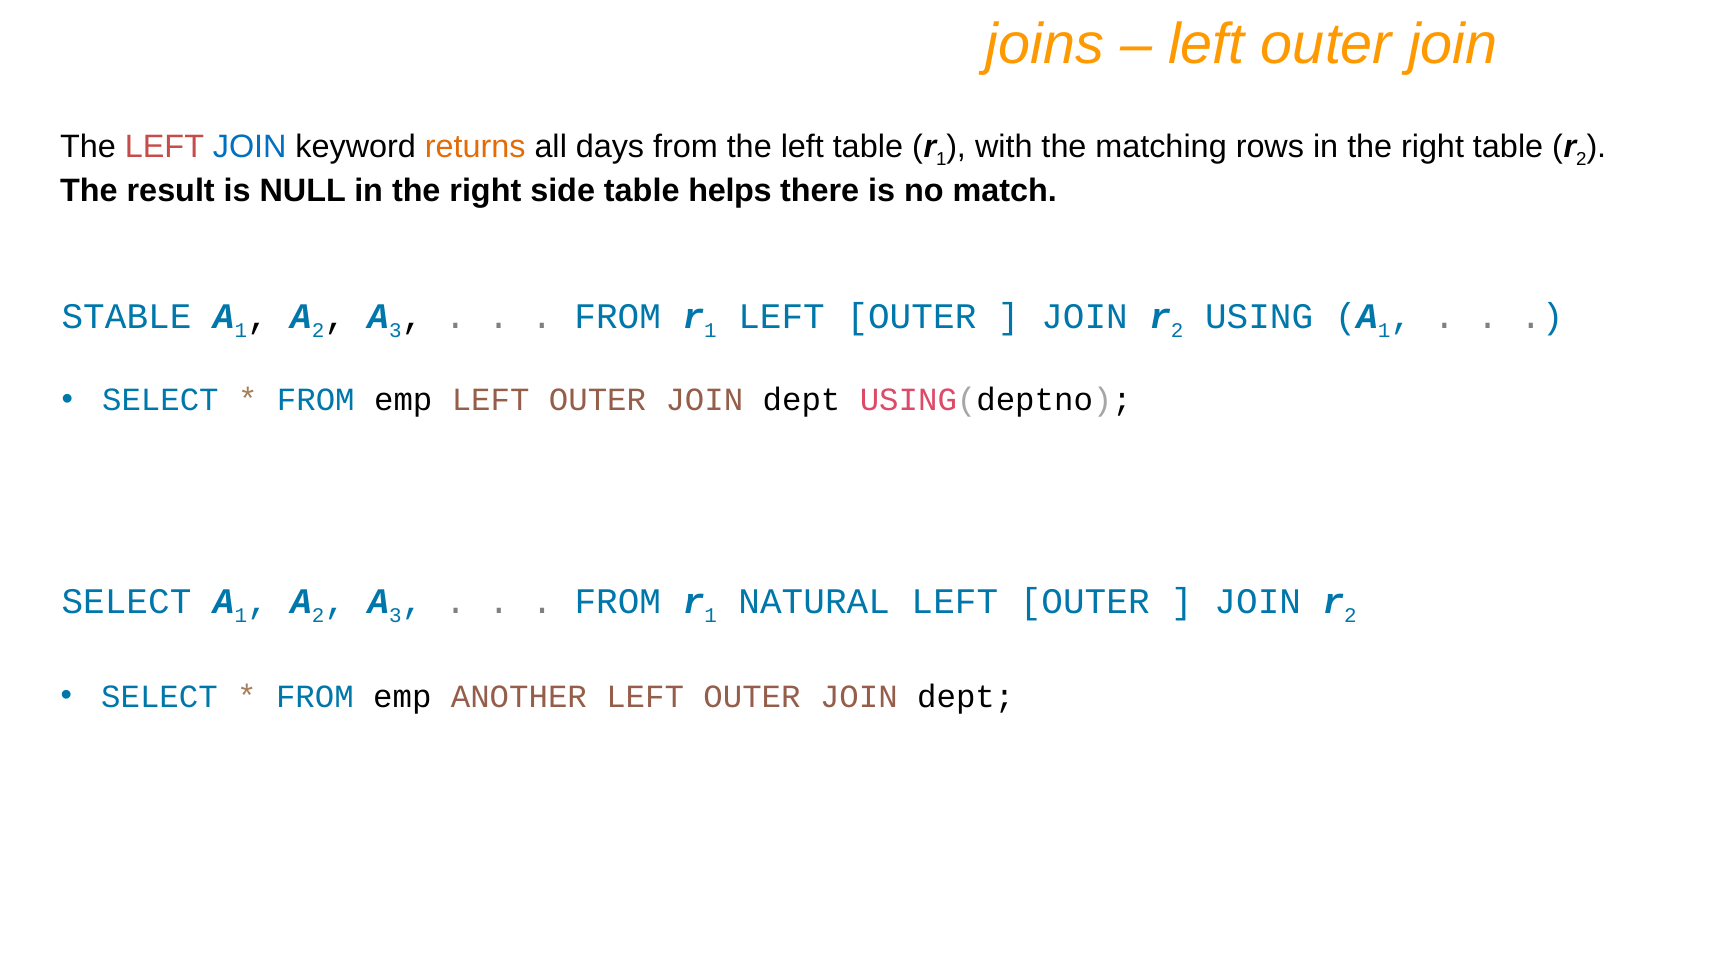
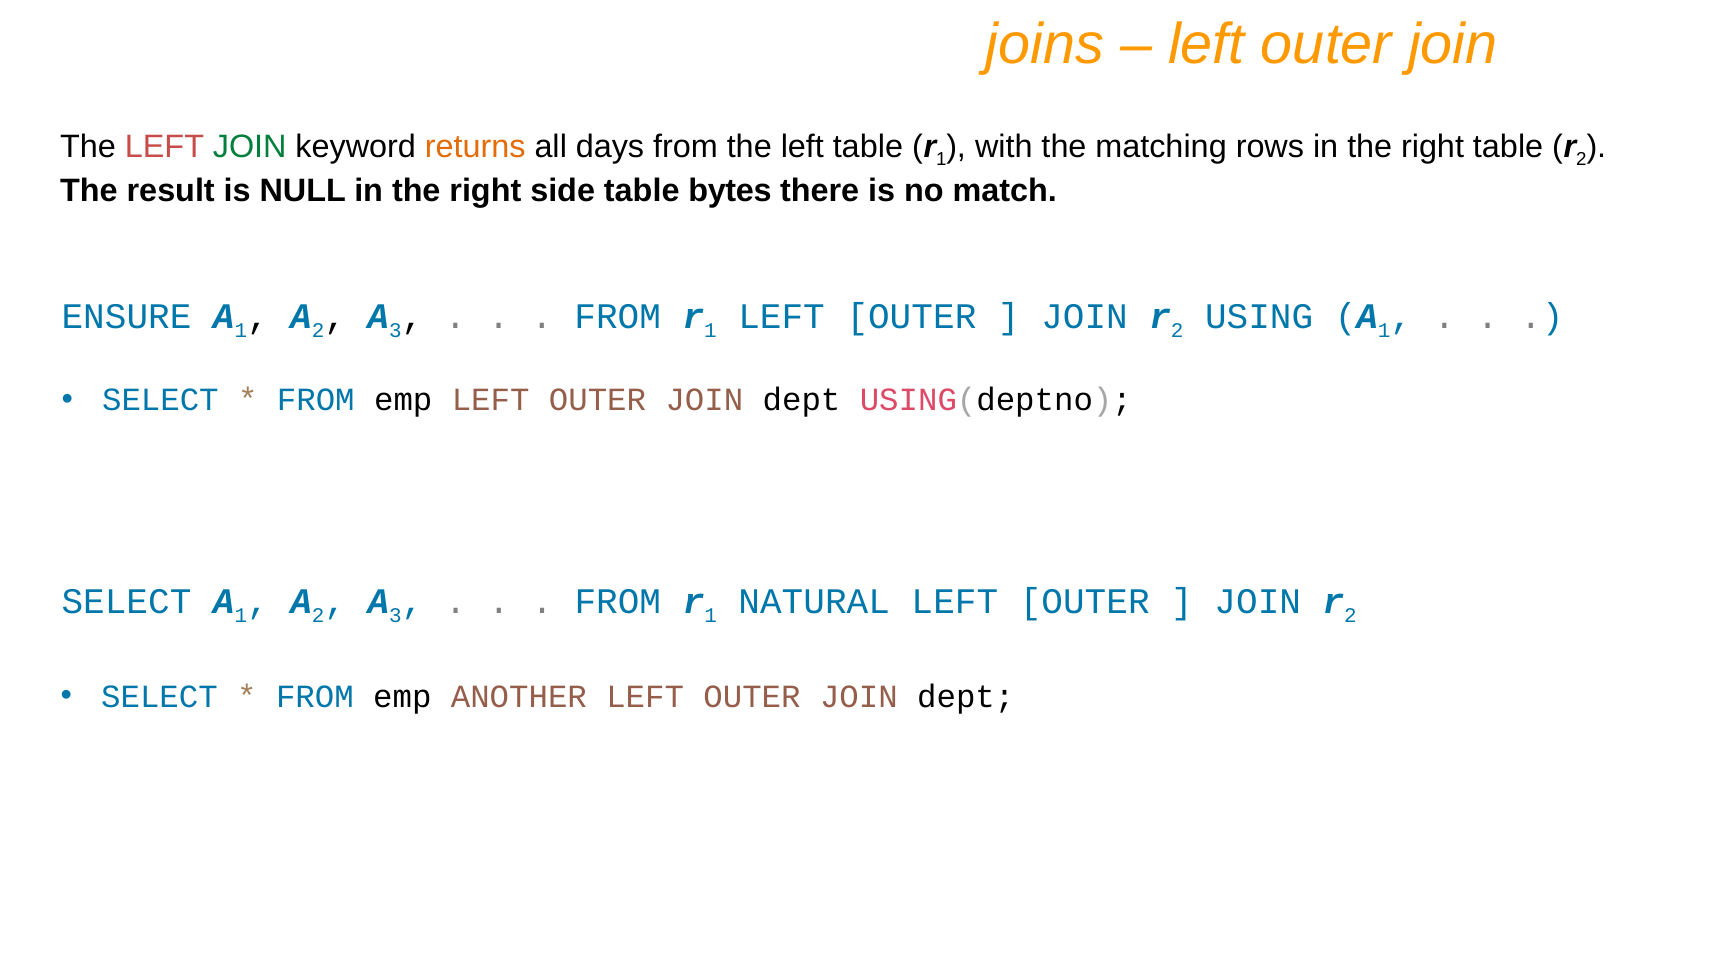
JOIN at (250, 147) colour: blue -> green
helps: helps -> bytes
STABLE: STABLE -> ENSURE
